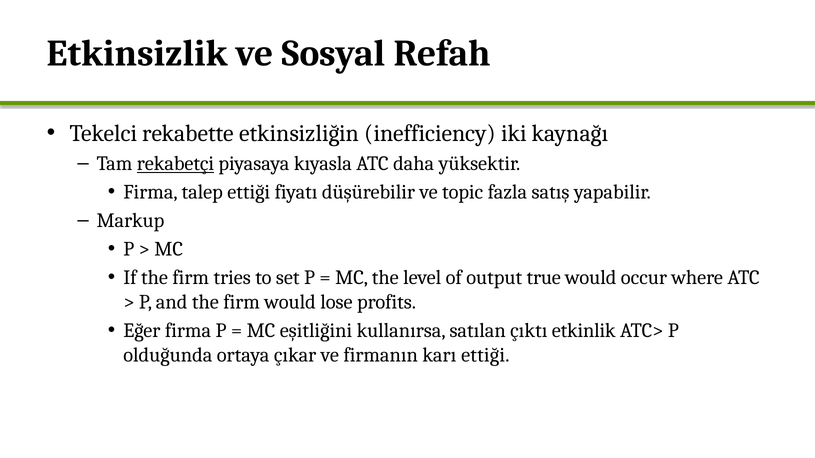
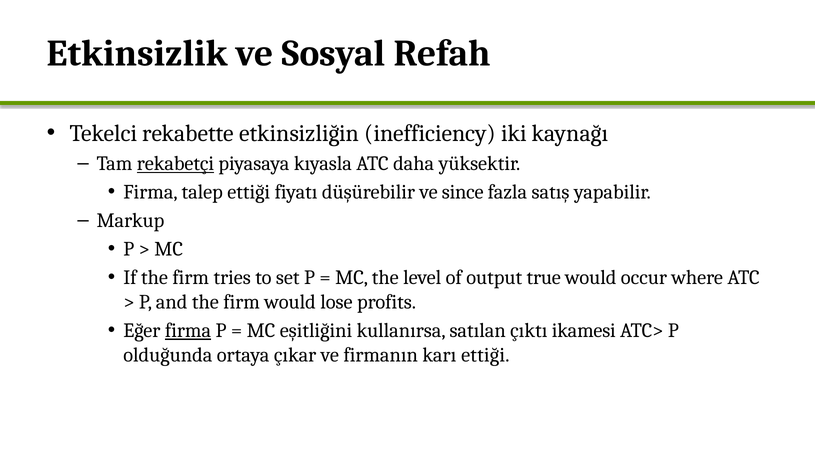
topic: topic -> since
firma at (188, 331) underline: none -> present
etkinlik: etkinlik -> ikamesi
